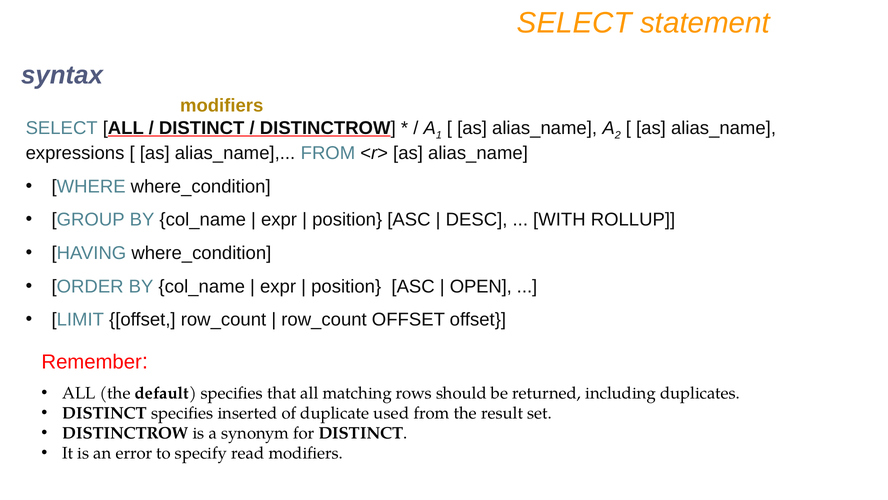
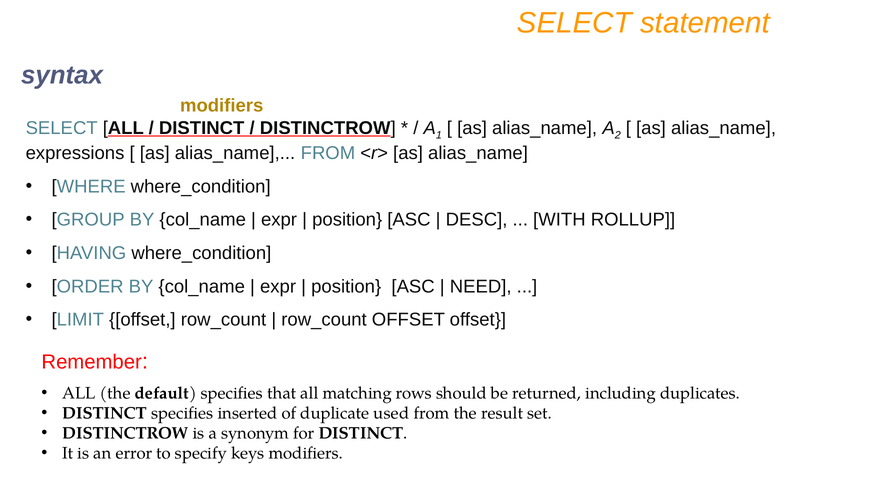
OPEN: OPEN -> NEED
read: read -> keys
